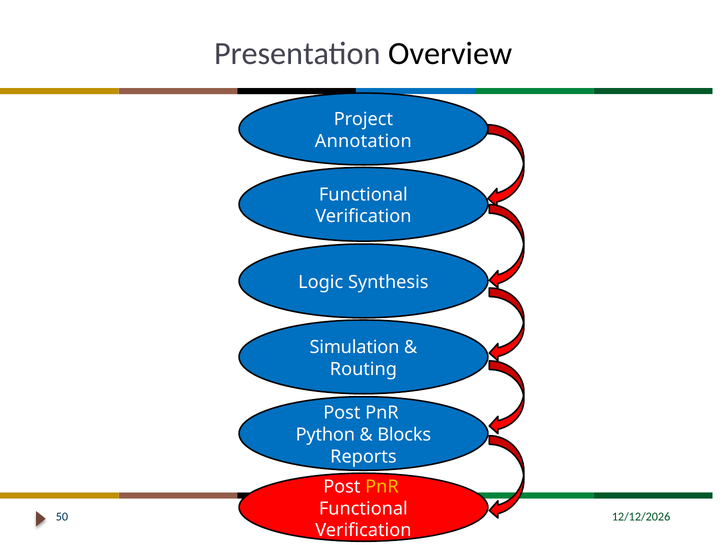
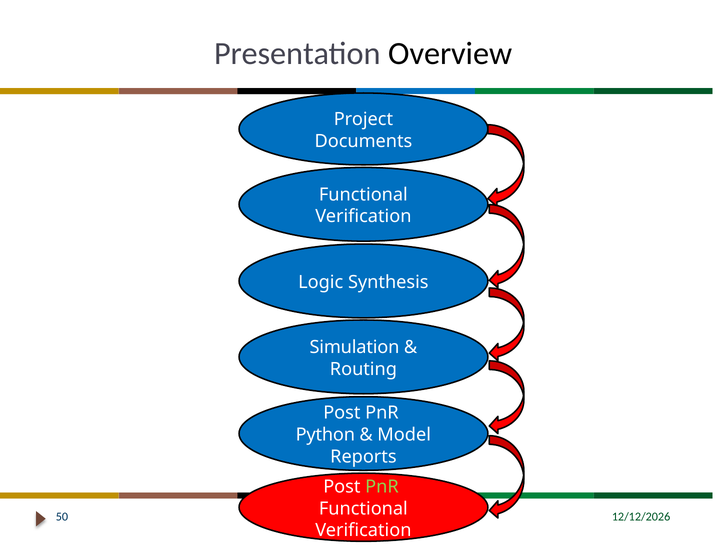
Annotation: Annotation -> Documents
Blocks: Blocks -> Model
PnR at (382, 487) colour: yellow -> light green
